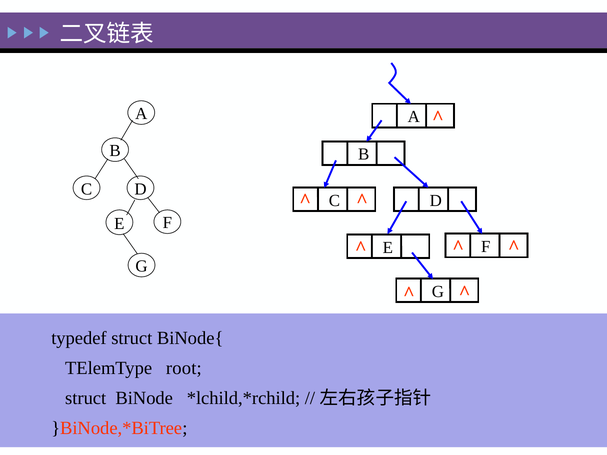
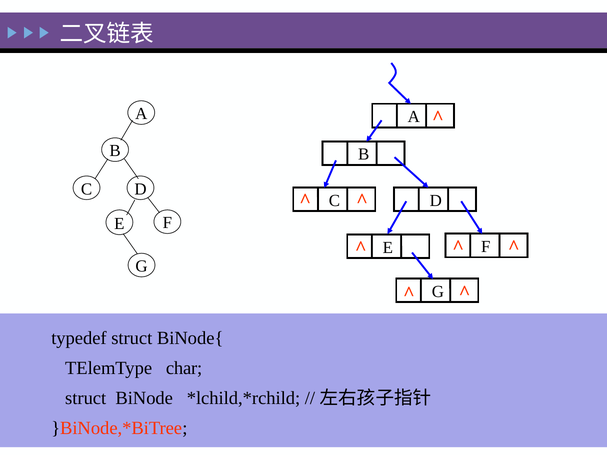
root: root -> char
